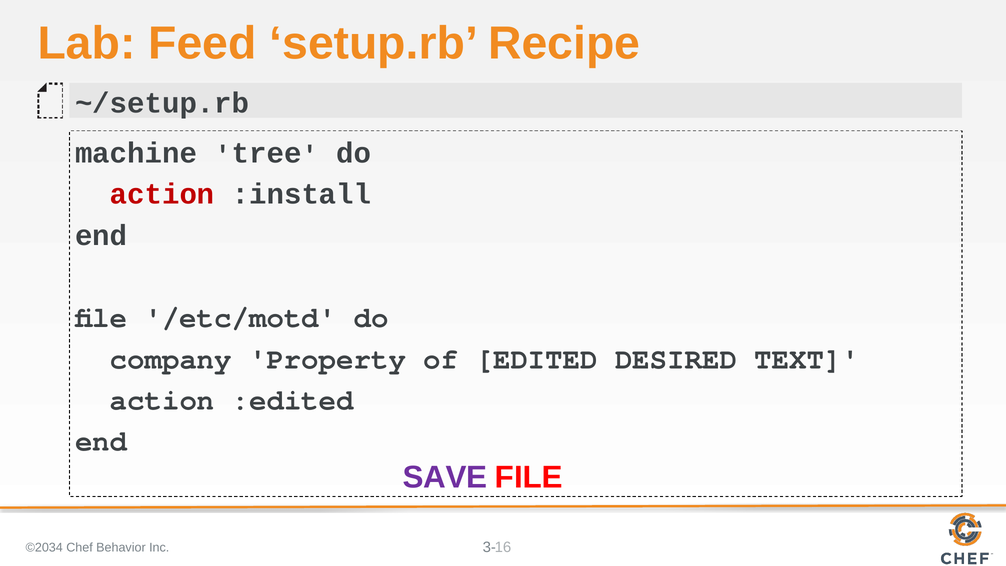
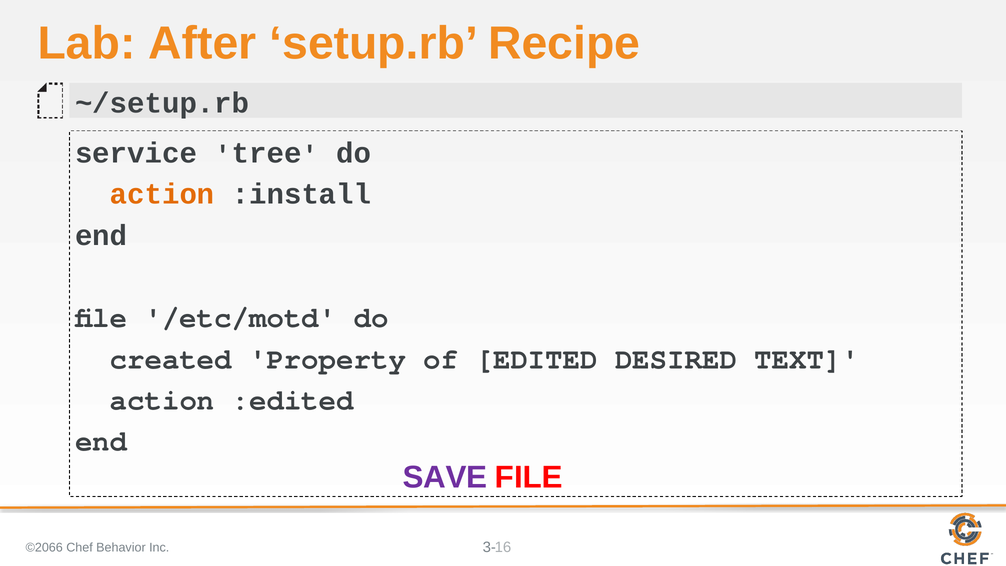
Feed: Feed -> After
machine: machine -> service
action at (162, 194) colour: red -> orange
company: company -> created
©2034: ©2034 -> ©2066
